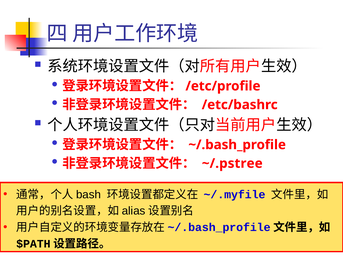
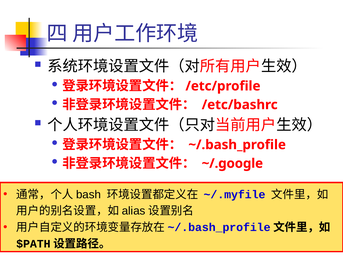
~/.pstree: ~/.pstree -> ~/.google
